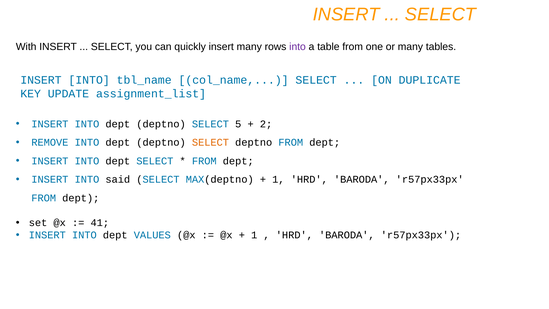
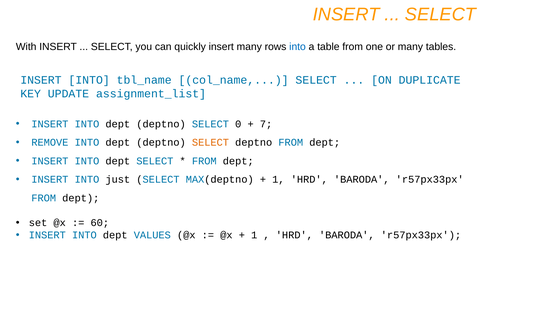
into at (298, 47) colour: purple -> blue
5: 5 -> 0
2: 2 -> 7
said: said -> just
41: 41 -> 60
